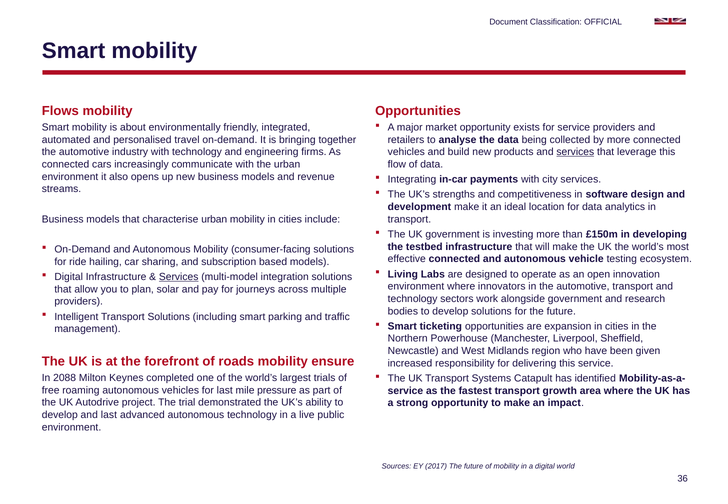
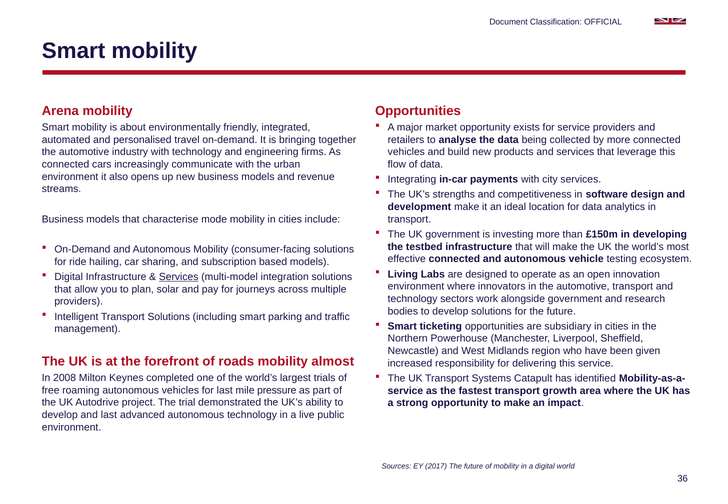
Flows: Flows -> Arena
services at (575, 152) underline: present -> none
characterise urban: urban -> mode
expansion: expansion -> subsidiary
ensure: ensure -> almost
2088: 2088 -> 2008
